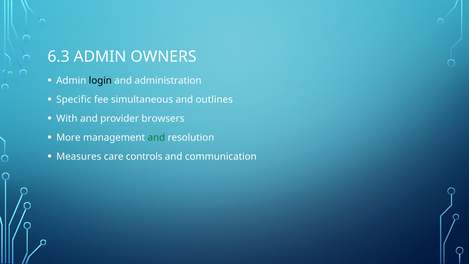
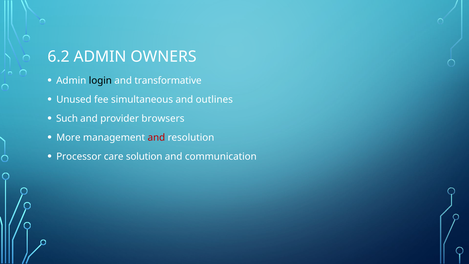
6.3: 6.3 -> 6.2
administration: administration -> transformative
Specific: Specific -> Unused
With: With -> Such
and at (156, 138) colour: green -> red
Measures: Measures -> Processor
controls: controls -> solution
